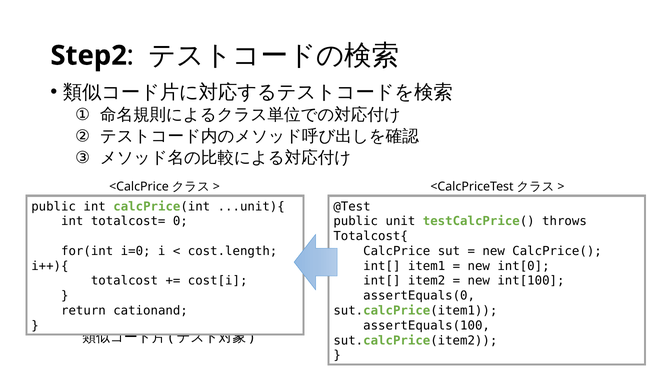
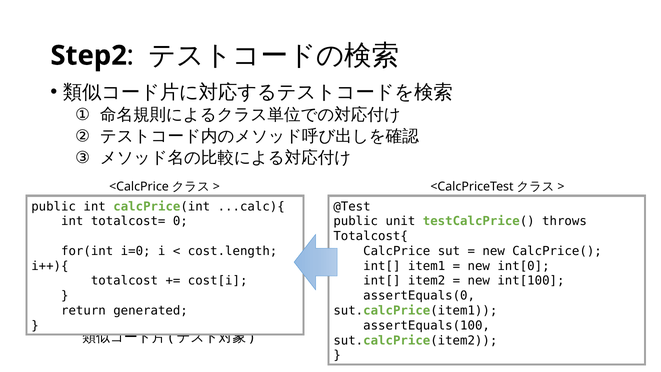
...unit){: ...unit){ -> ...calc){
cationand: cationand -> generated
